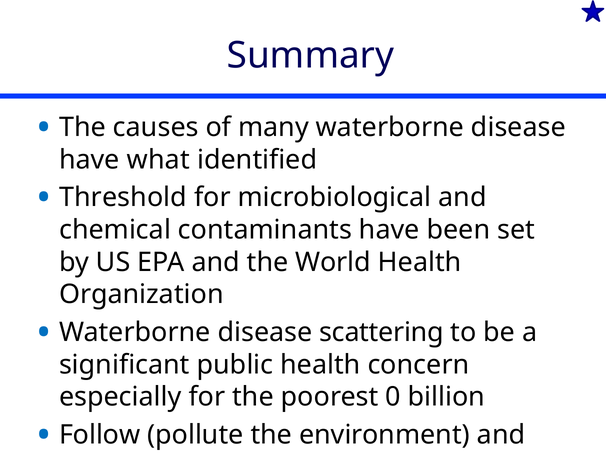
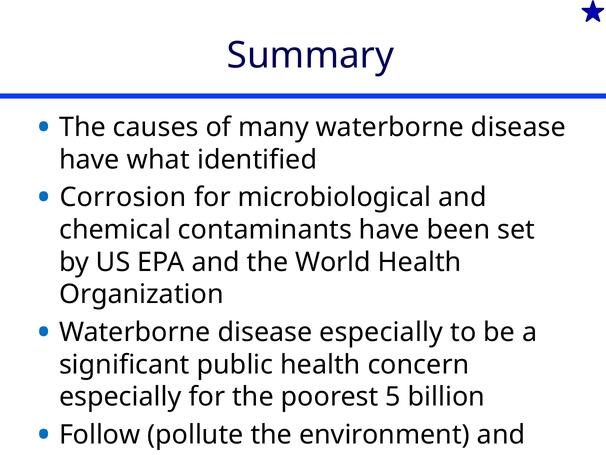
Threshold: Threshold -> Corrosion
disease scattering: scattering -> especially
0: 0 -> 5
